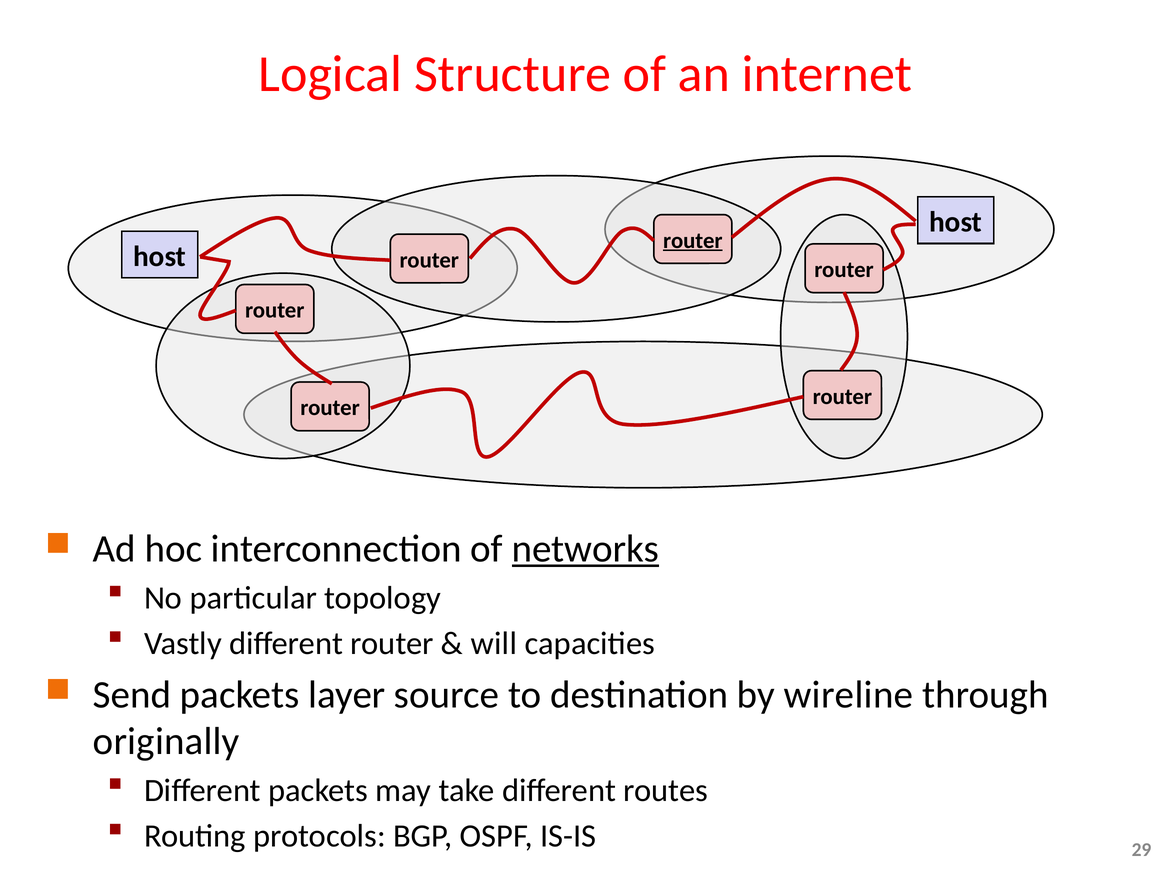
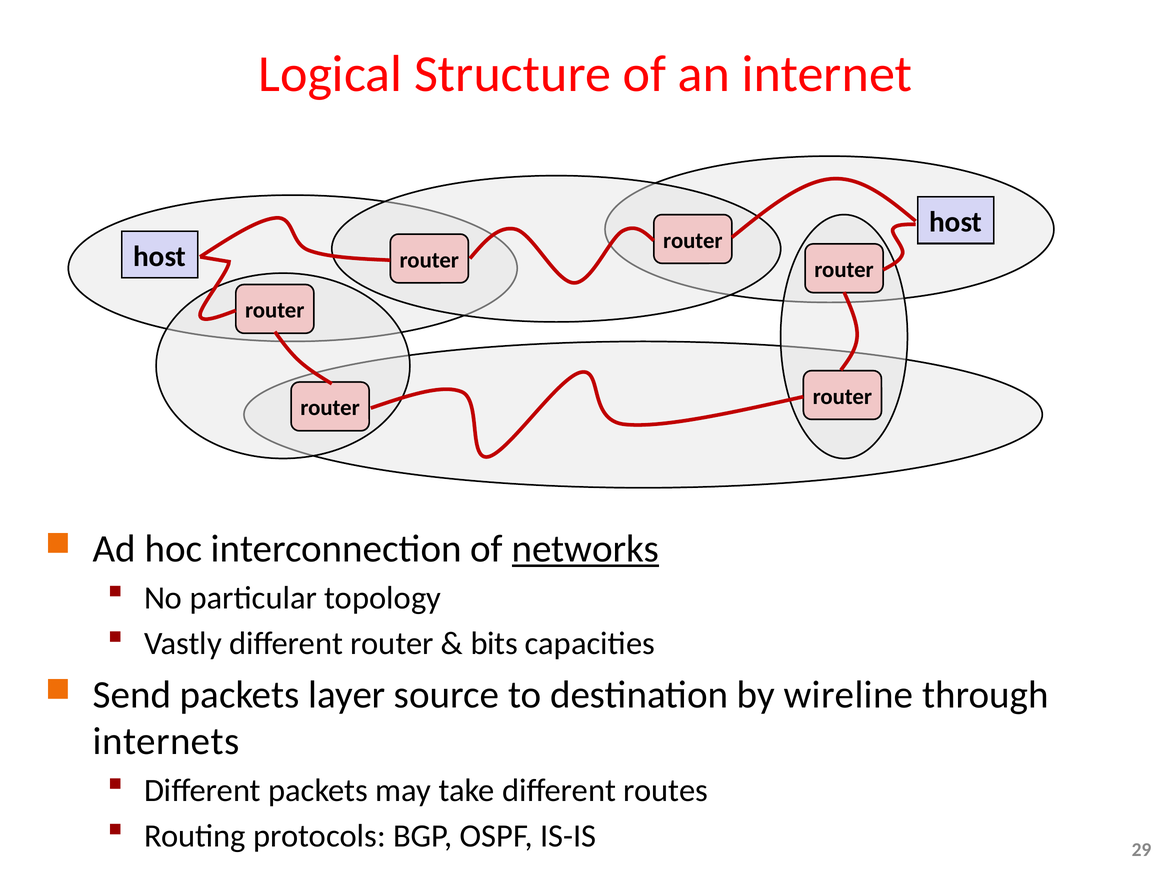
router at (693, 241) underline: present -> none
will: will -> bits
originally: originally -> internets
